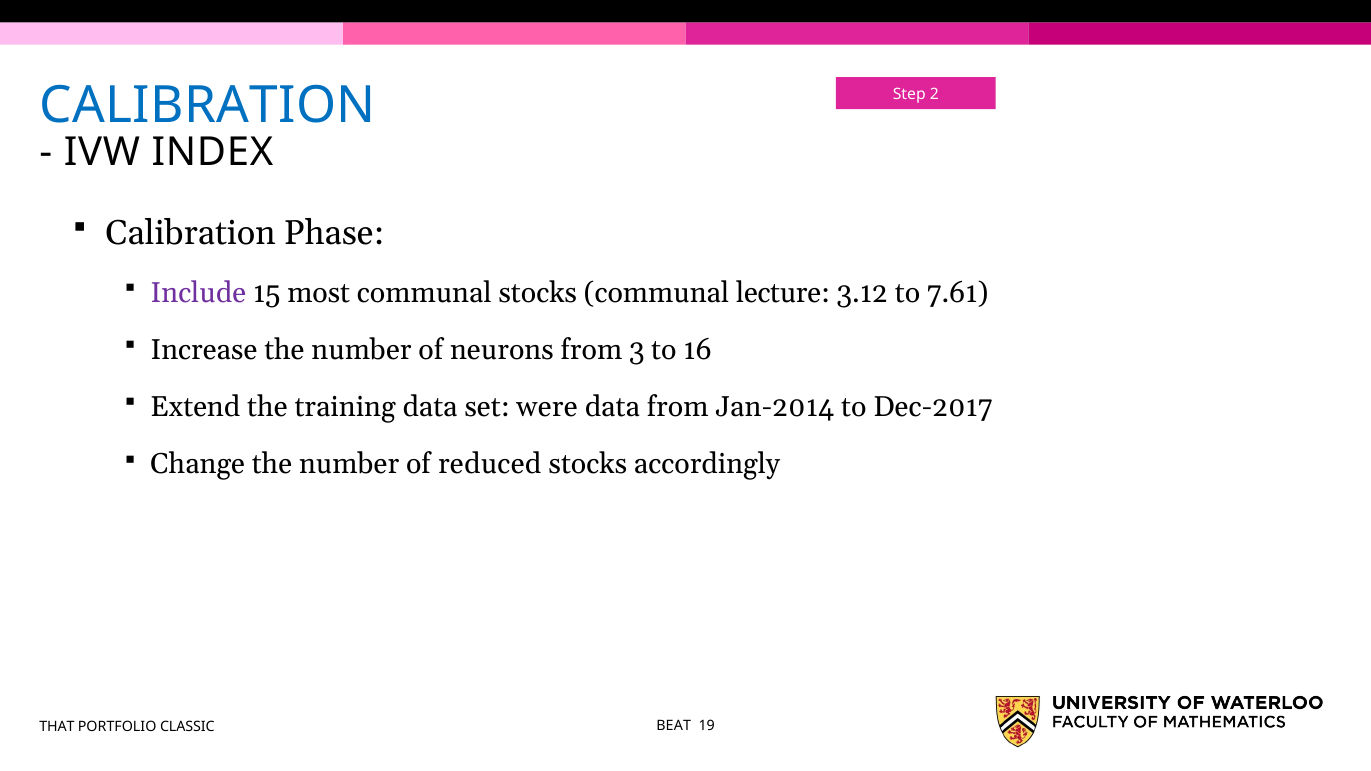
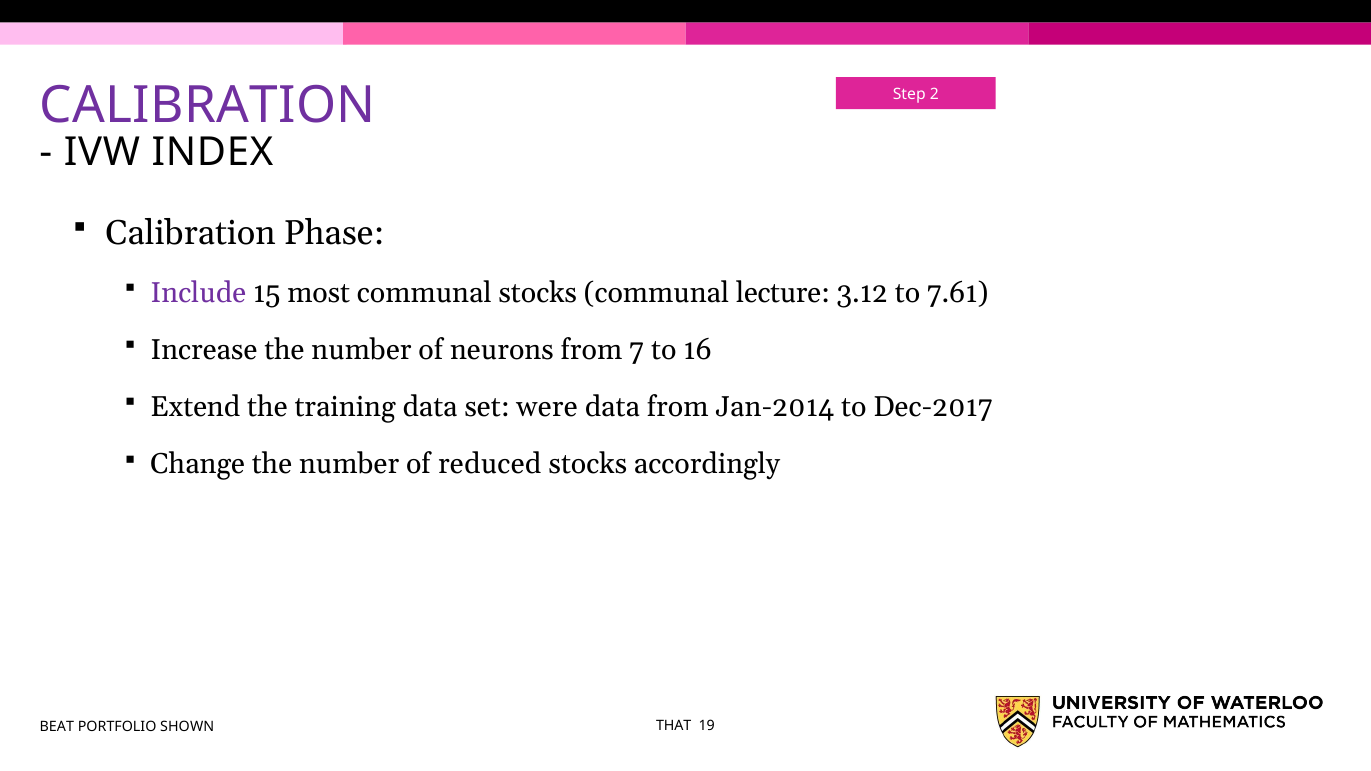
CALIBRATION at (208, 105) colour: blue -> purple
3: 3 -> 7
BEAT: BEAT -> THAT
THAT: THAT -> BEAT
CLASSIC: CLASSIC -> SHOWN
